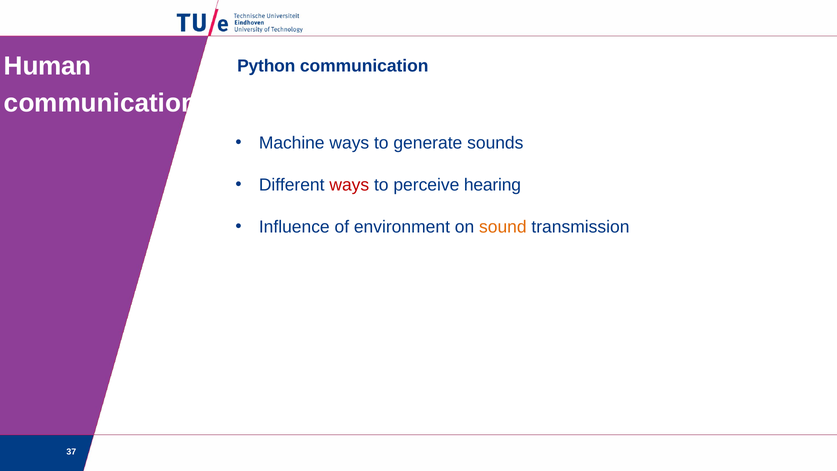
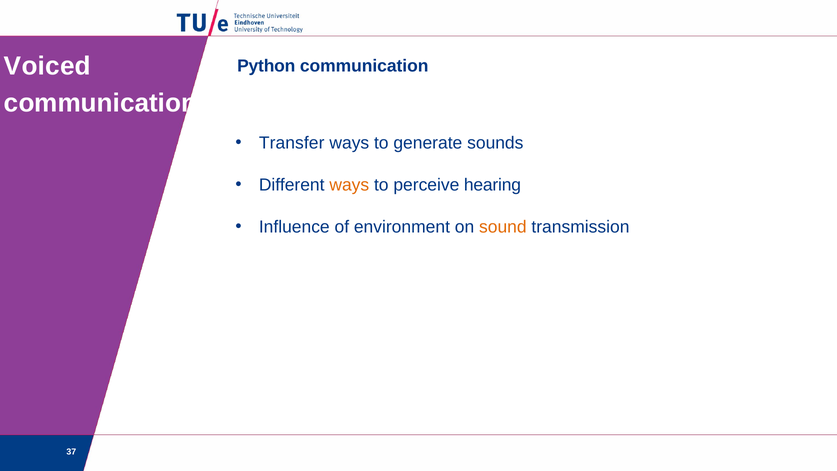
Human: Human -> Voiced
Machine: Machine -> Transfer
ways at (349, 185) colour: red -> orange
